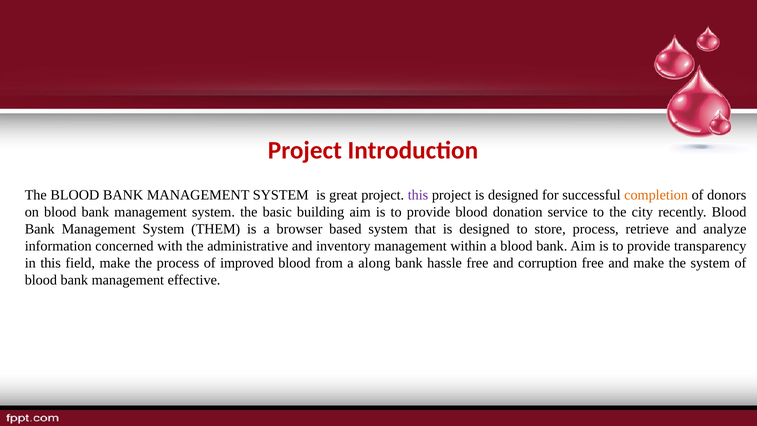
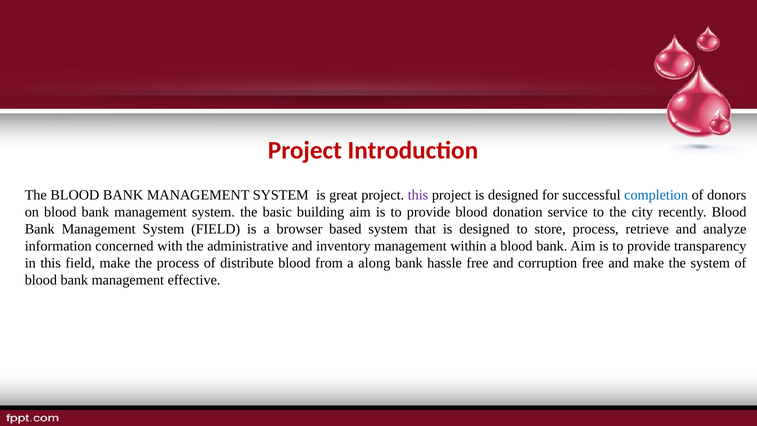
completion colour: orange -> blue
System THEM: THEM -> FIELD
improved: improved -> distribute
